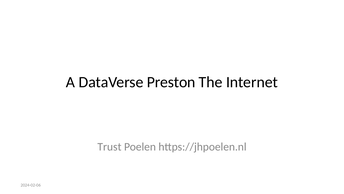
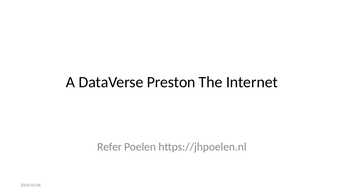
Trust: Trust -> Refer
